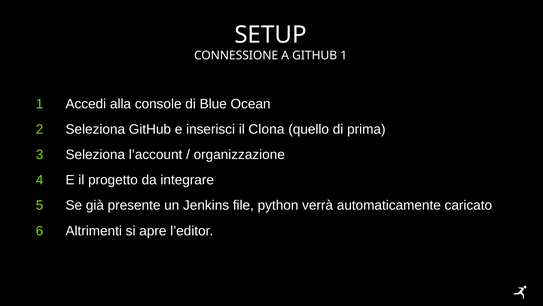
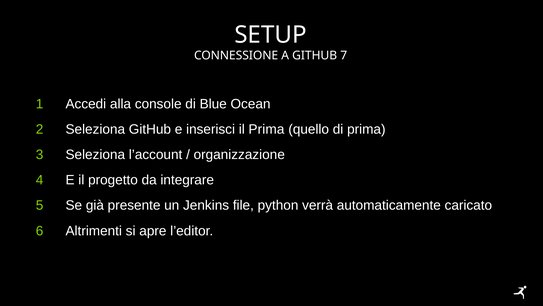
GITHUB 1: 1 -> 7
il Clona: Clona -> Prima
